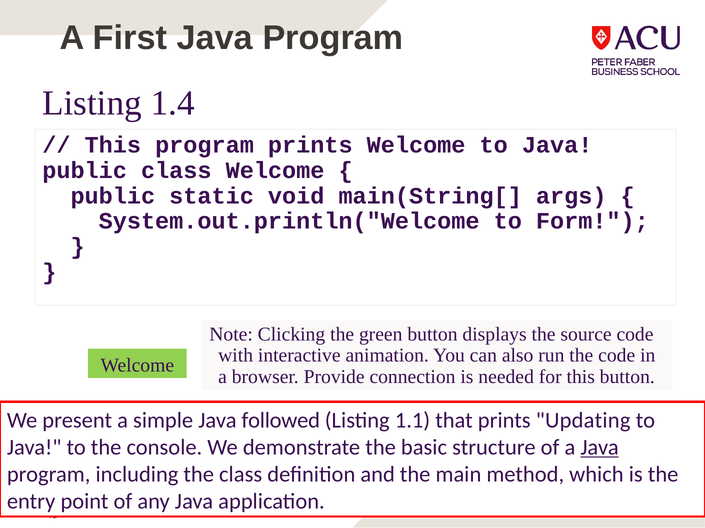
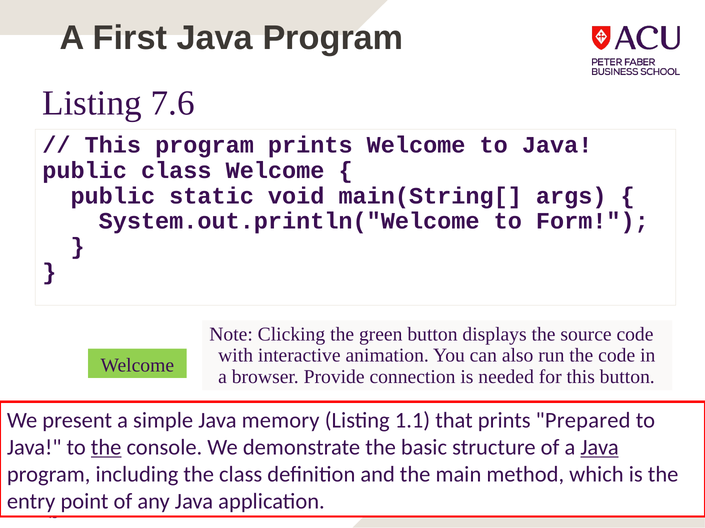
1.4: 1.4 -> 7.6
followed: followed -> memory
Updating: Updating -> Prepared
the at (106, 448) underline: none -> present
